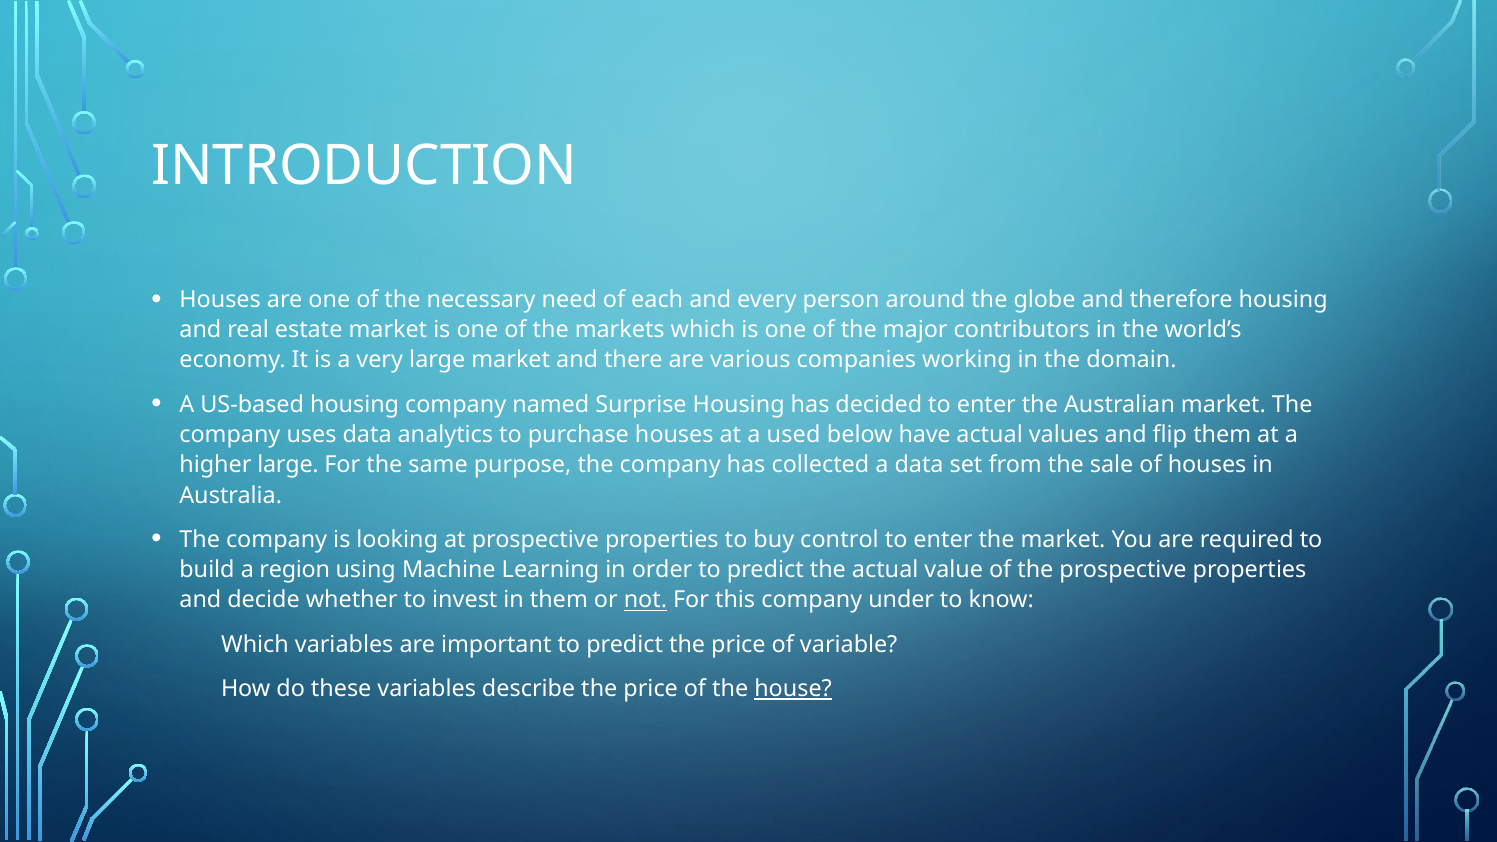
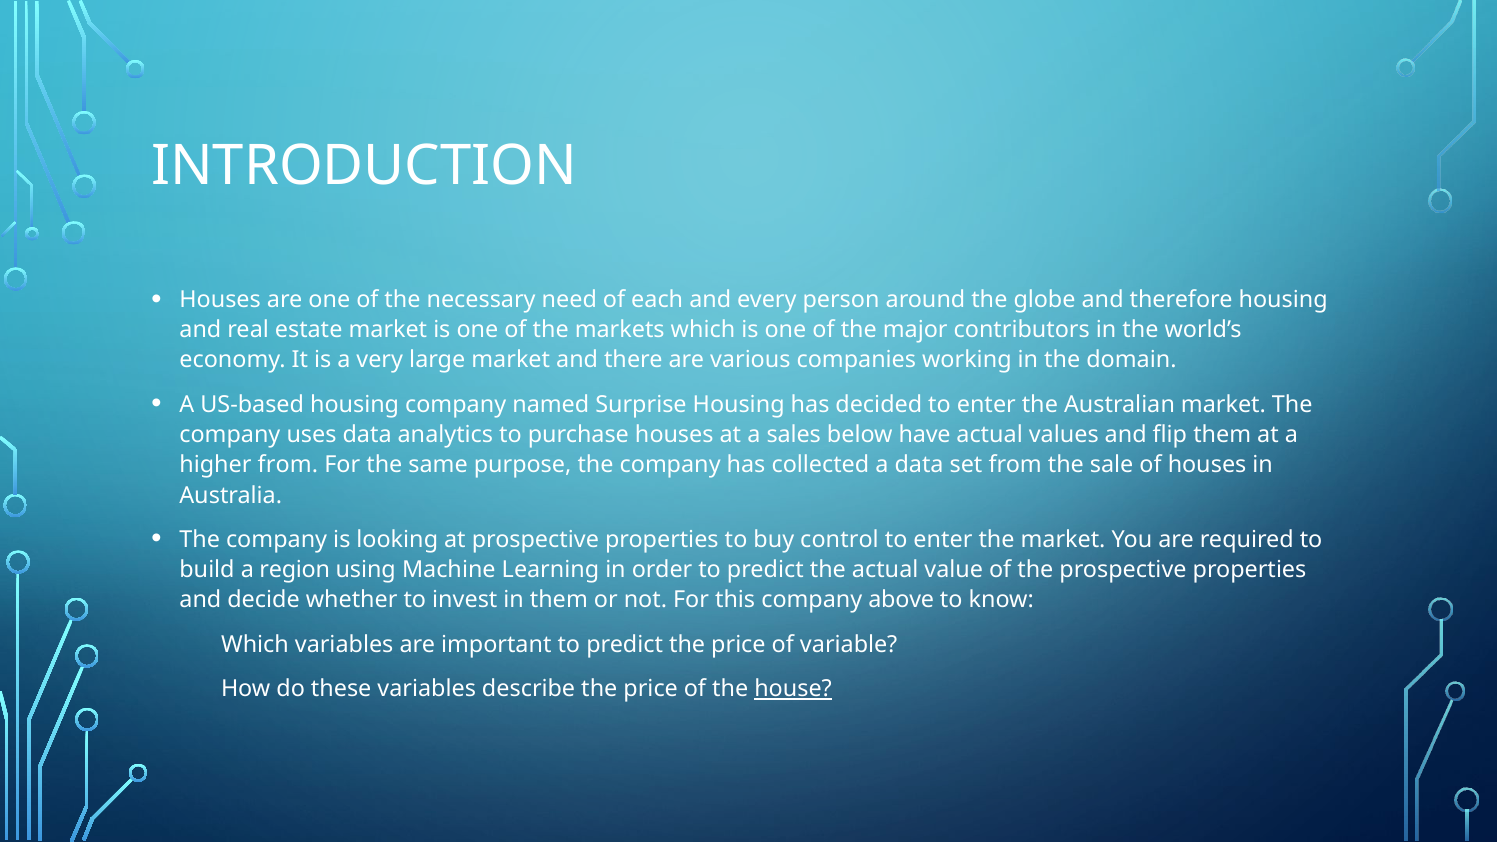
used: used -> sales
higher large: large -> from
not underline: present -> none
under: under -> above
